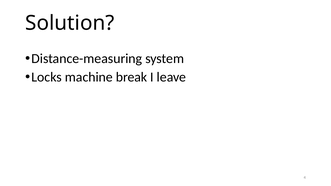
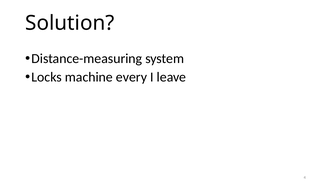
break: break -> every
